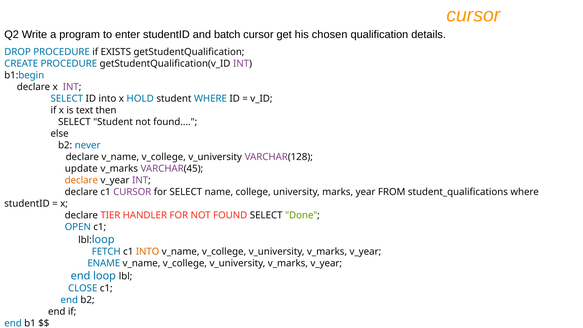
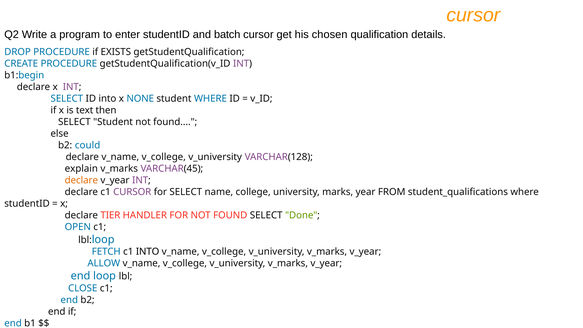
HOLD: HOLD -> NONE
never: never -> could
update: update -> explain
INTO at (148, 252) colour: orange -> black
ENAME: ENAME -> ALLOW
